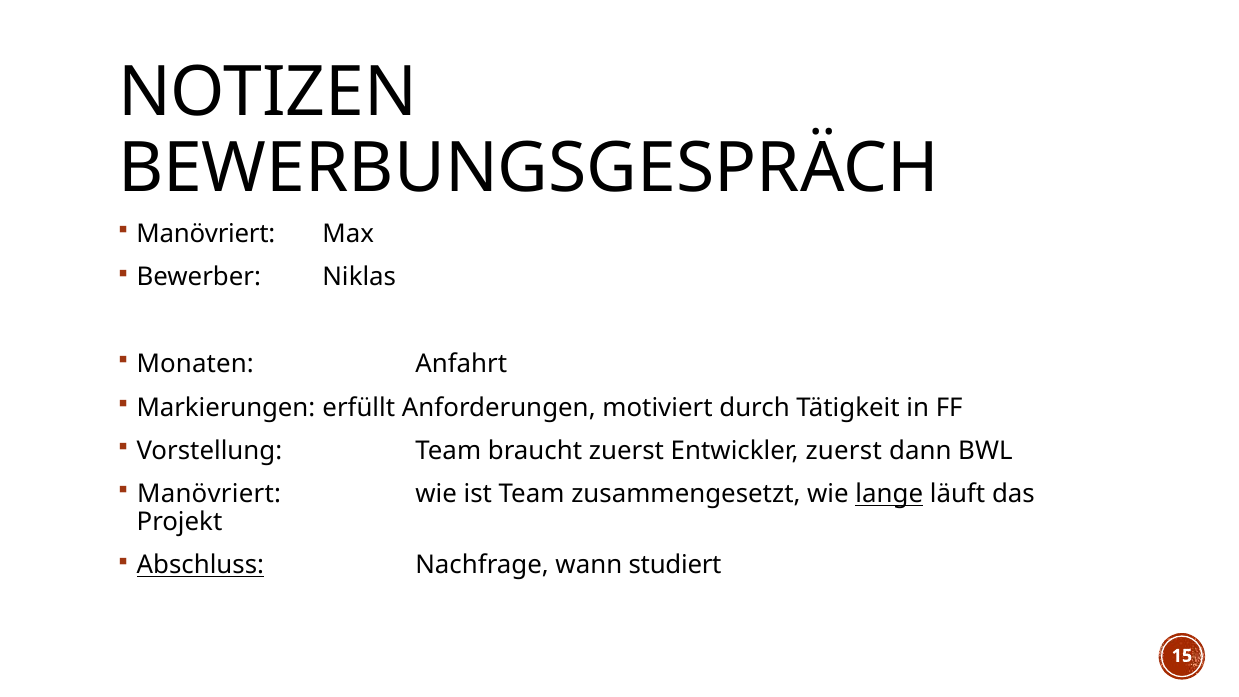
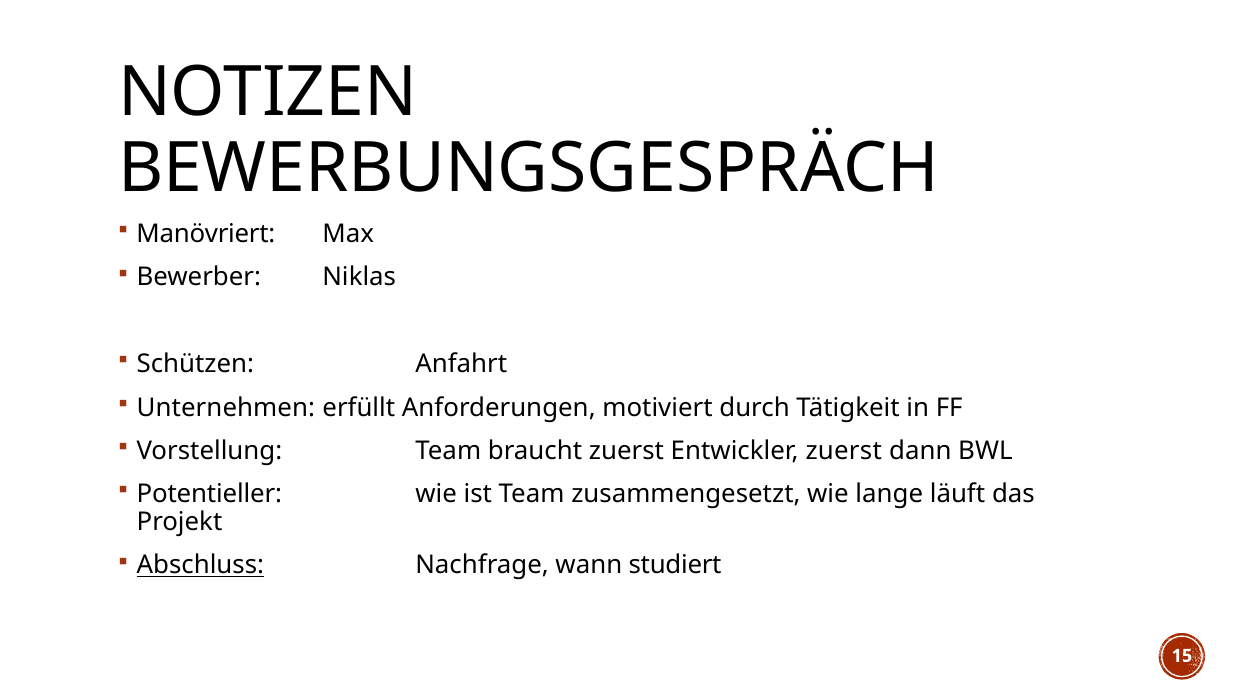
Monaten: Monaten -> Schützen
Markierungen: Markierungen -> Unternehmen
Manövriert at (209, 494): Manövriert -> Potentieller
lange underline: present -> none
